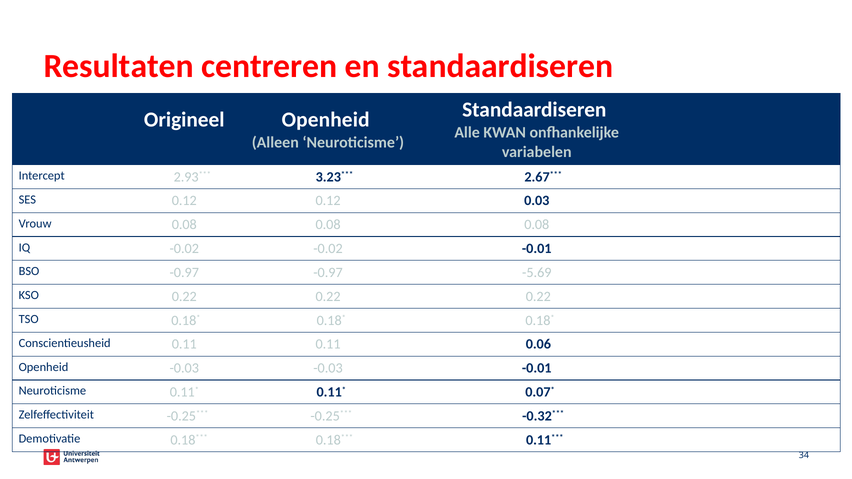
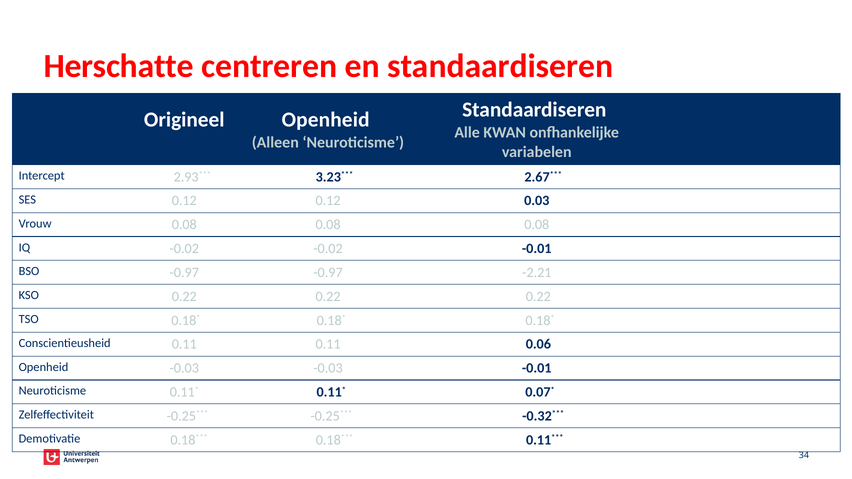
Resultaten: Resultaten -> Herschatte
-5.69: -5.69 -> -2.21
